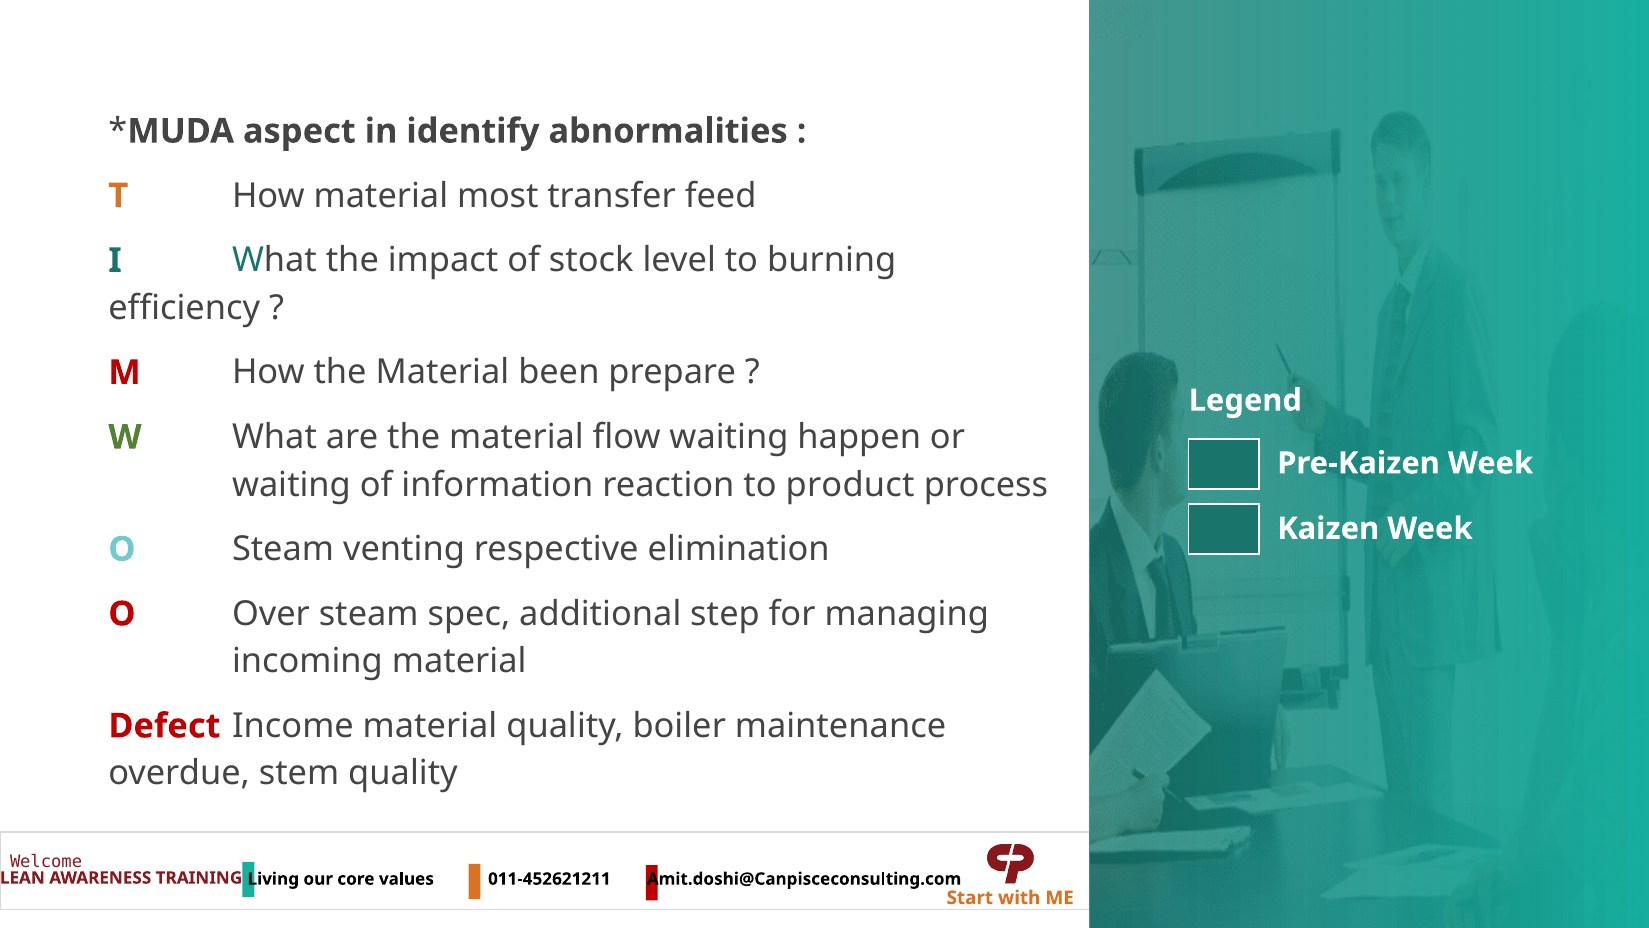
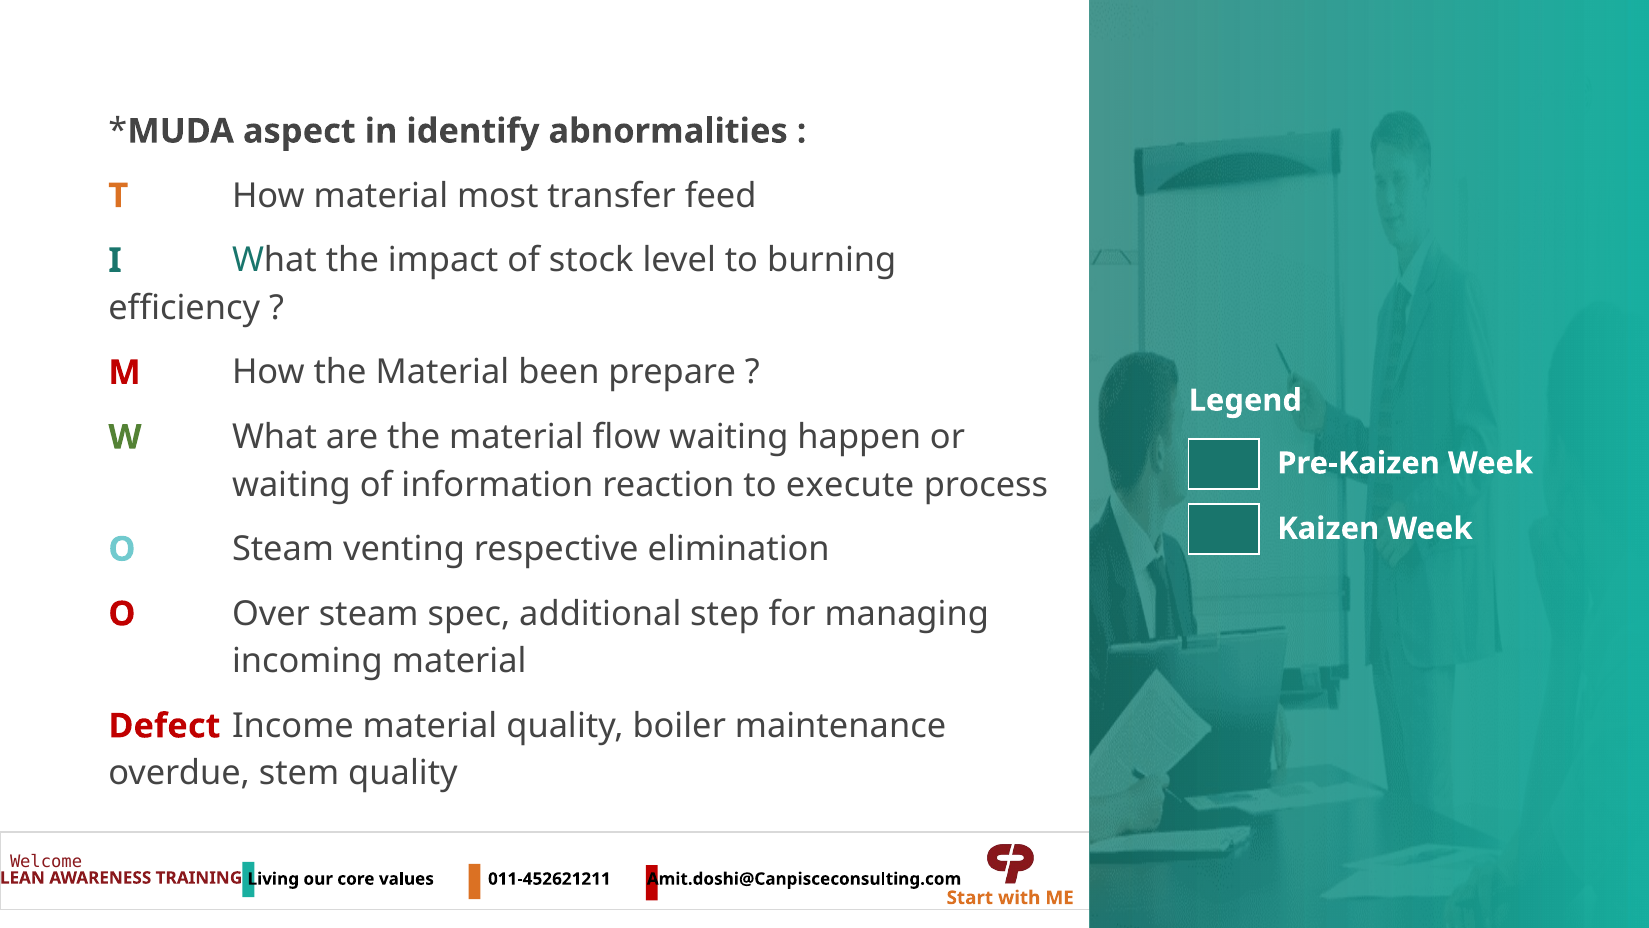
product: product -> execute
